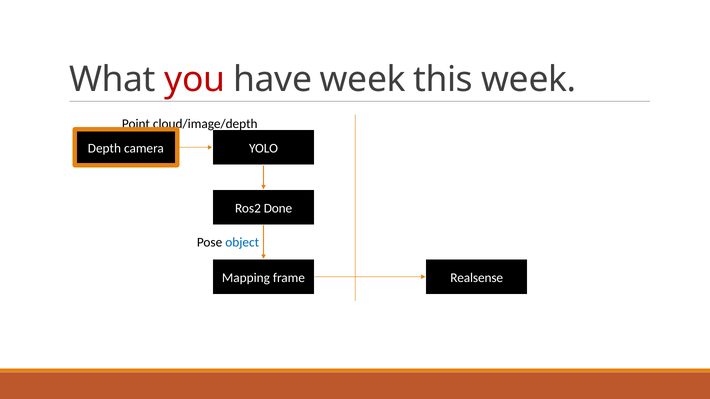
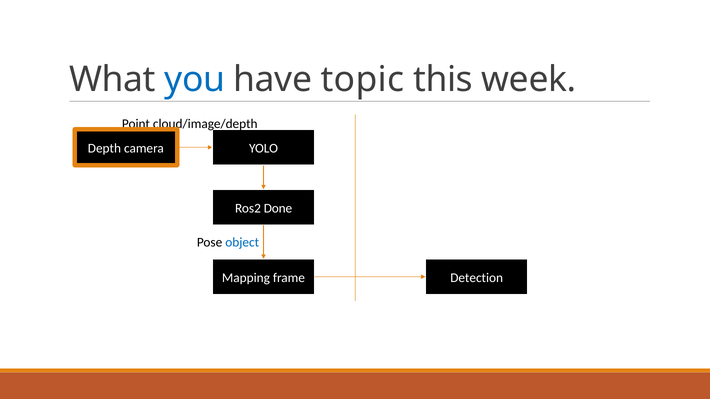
you colour: red -> blue
have week: week -> topic
Realsense: Realsense -> Detection
